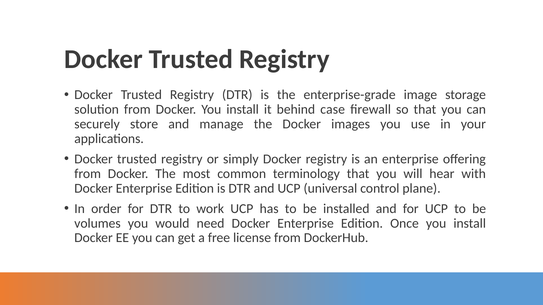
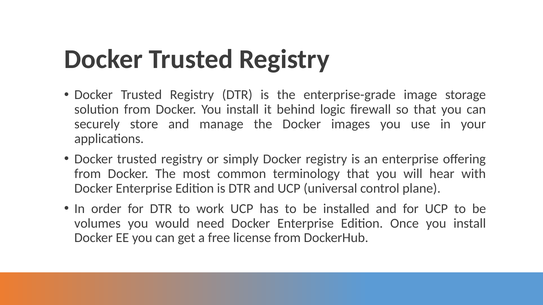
case: case -> logic
